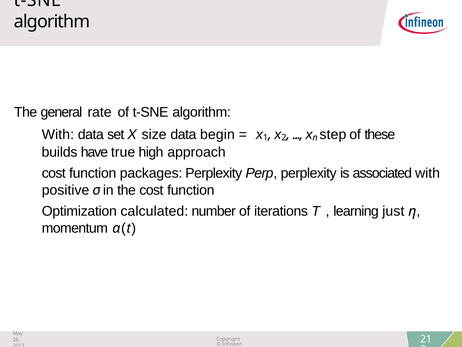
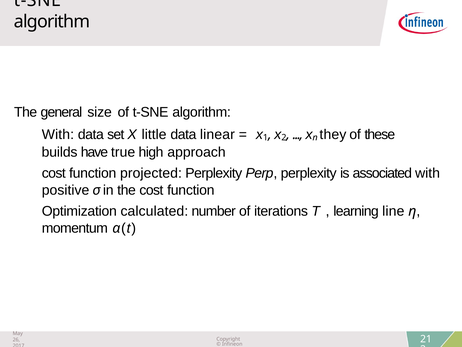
rate: rate -> size
size: size -> little
begin: begin -> linear
step: step -> they
packages: packages -> projected
just: just -> line
